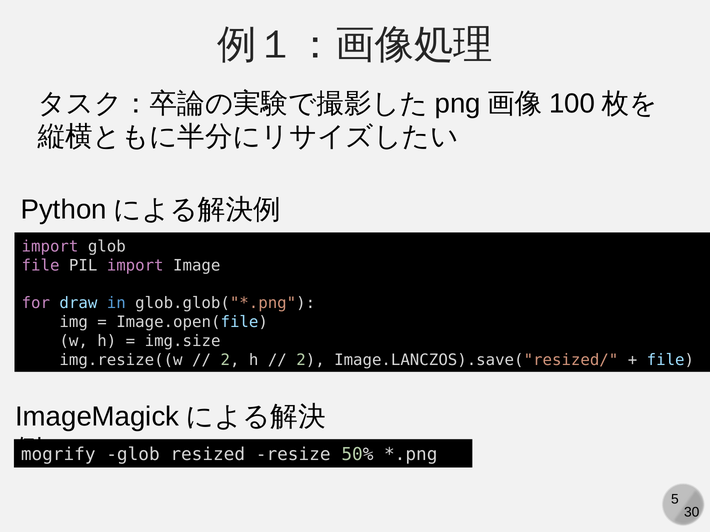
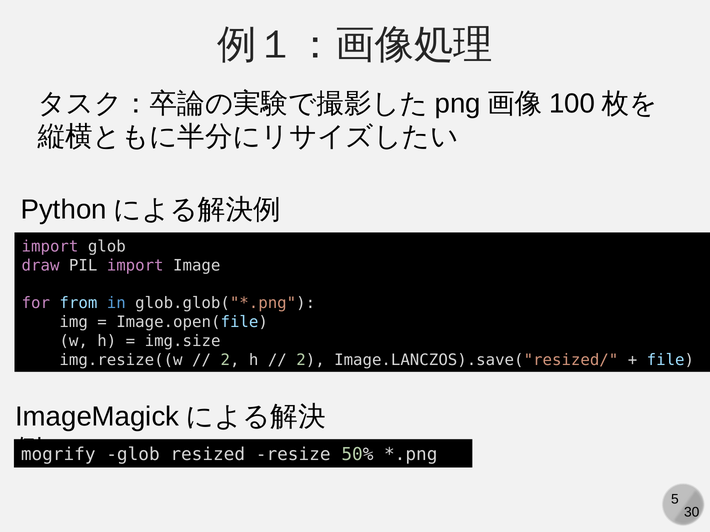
file at (41, 266): file -> draw
draw: draw -> from
